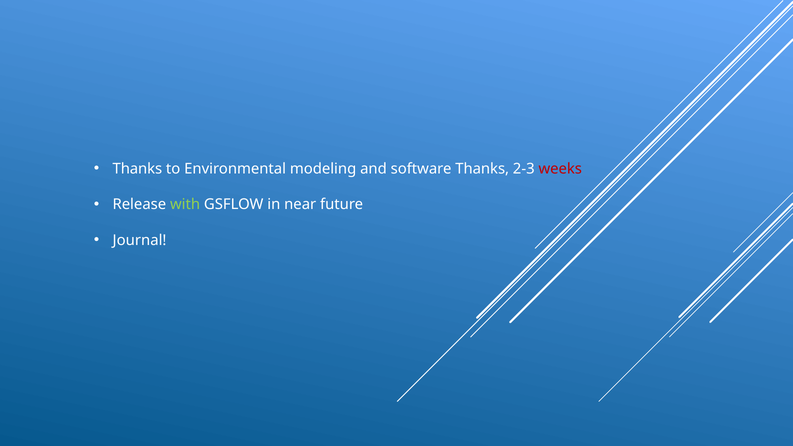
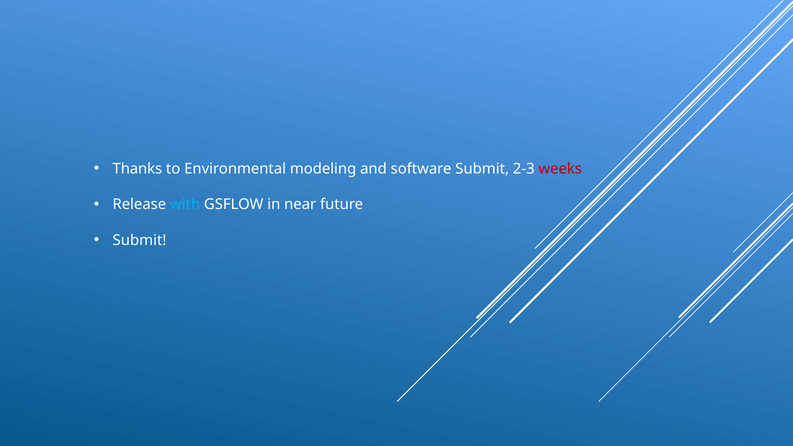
software Thanks: Thanks -> Submit
with colour: light green -> light blue
Journal at (140, 240): Journal -> Submit
